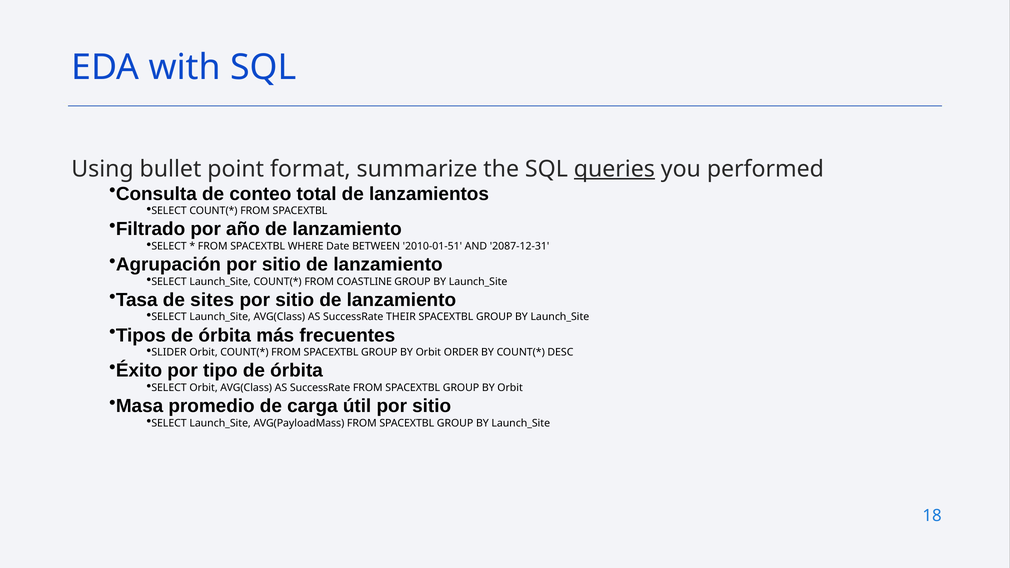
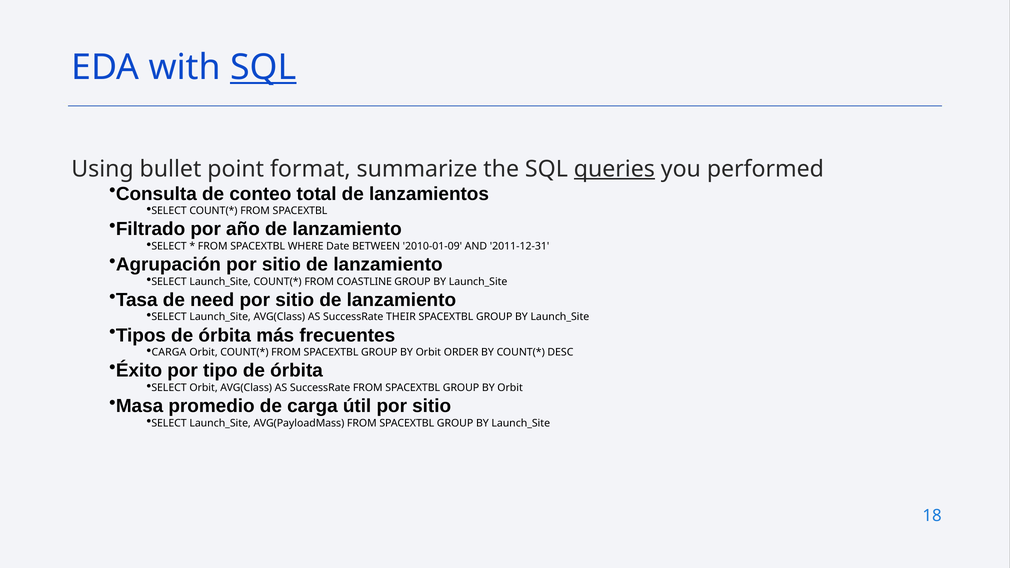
SQL at (263, 67) underline: none -> present
2010-01-51: 2010-01-51 -> 2010-01-09
2087-12-31: 2087-12-31 -> 2011-12-31
sites: sites -> need
SLIDER at (169, 352): SLIDER -> CARGA
